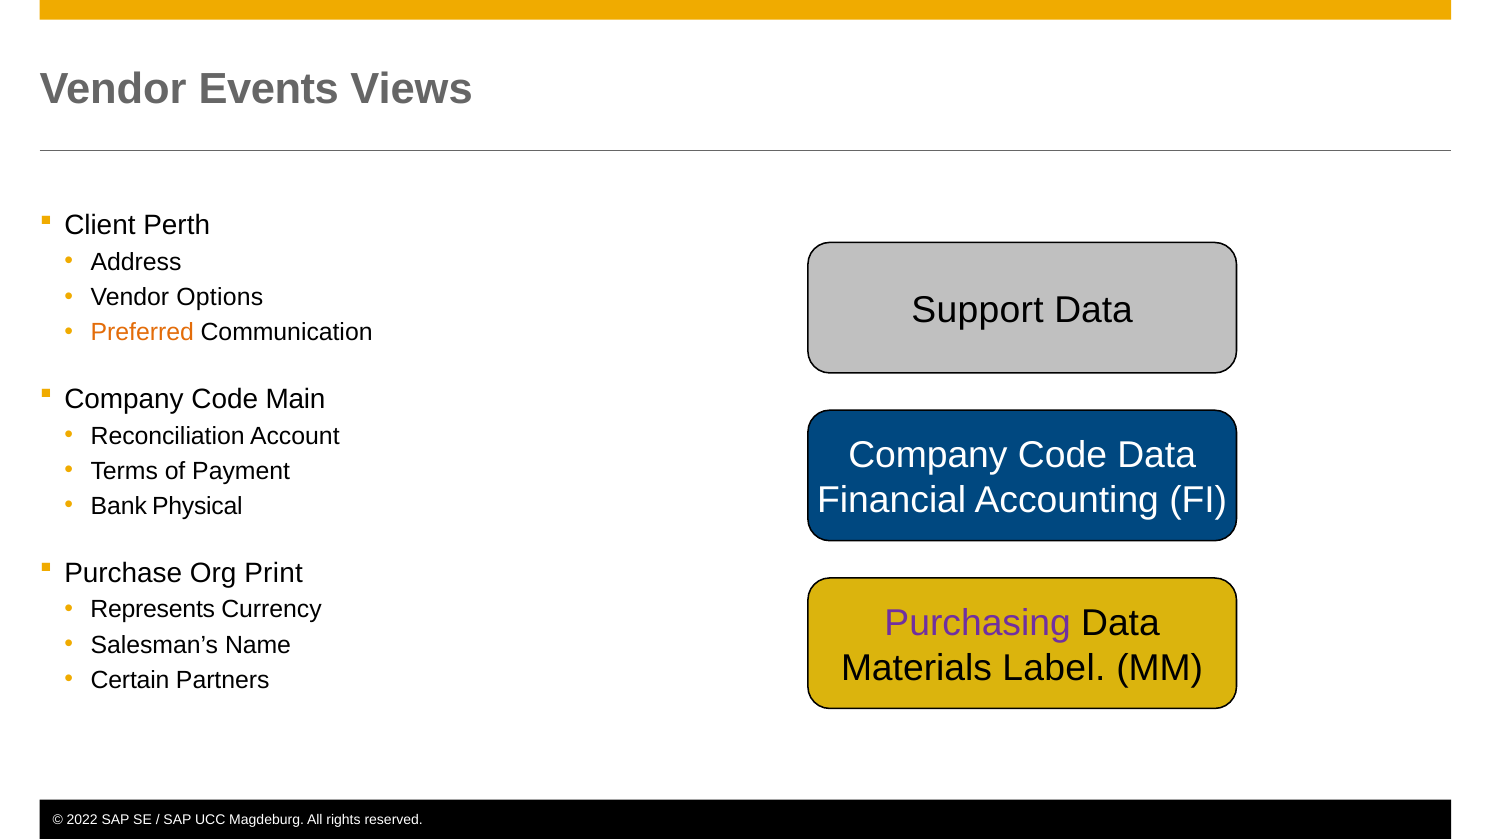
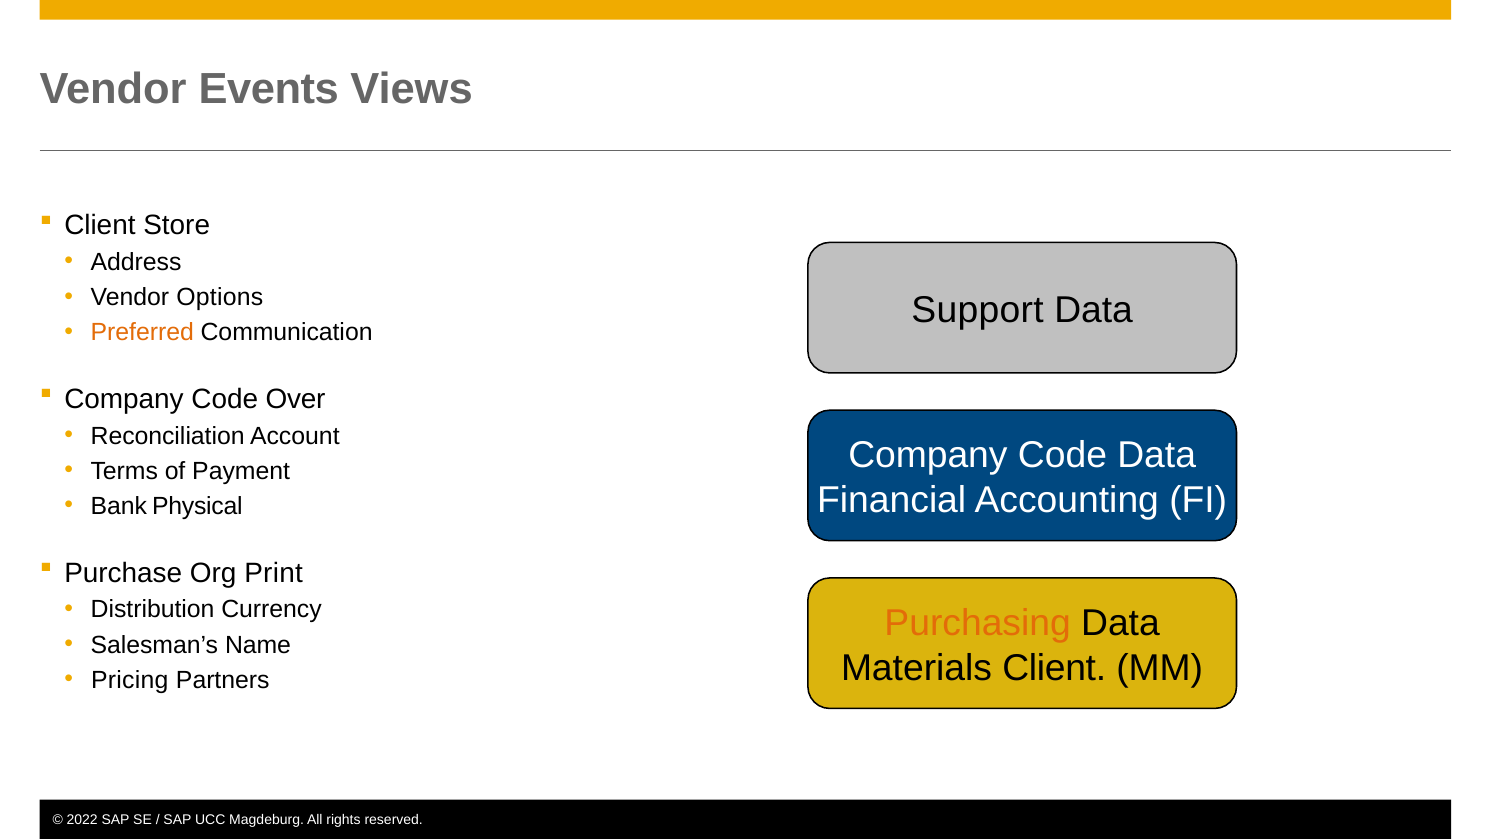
Perth: Perth -> Store
Main: Main -> Over
Represents: Represents -> Distribution
Purchasing colour: purple -> orange
Materials Label: Label -> Client
Certain: Certain -> Pricing
